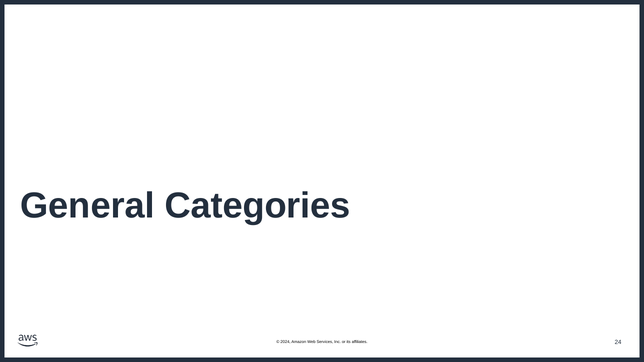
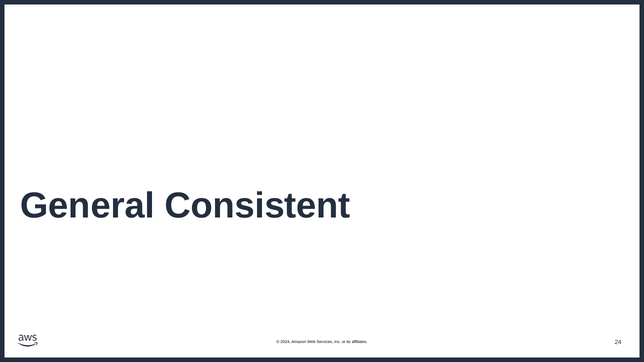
Categories: Categories -> Consistent
